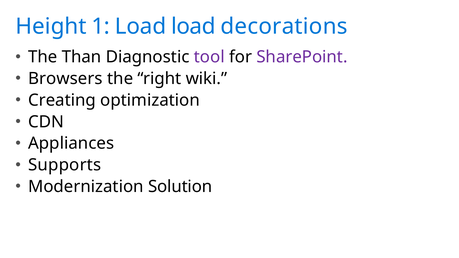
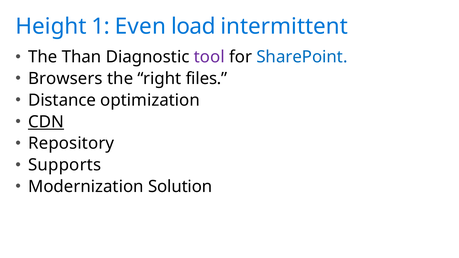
1 Load: Load -> Even
decorations: decorations -> intermittent
SharePoint colour: purple -> blue
wiki: wiki -> files
Creating: Creating -> Distance
CDN underline: none -> present
Appliances: Appliances -> Repository
